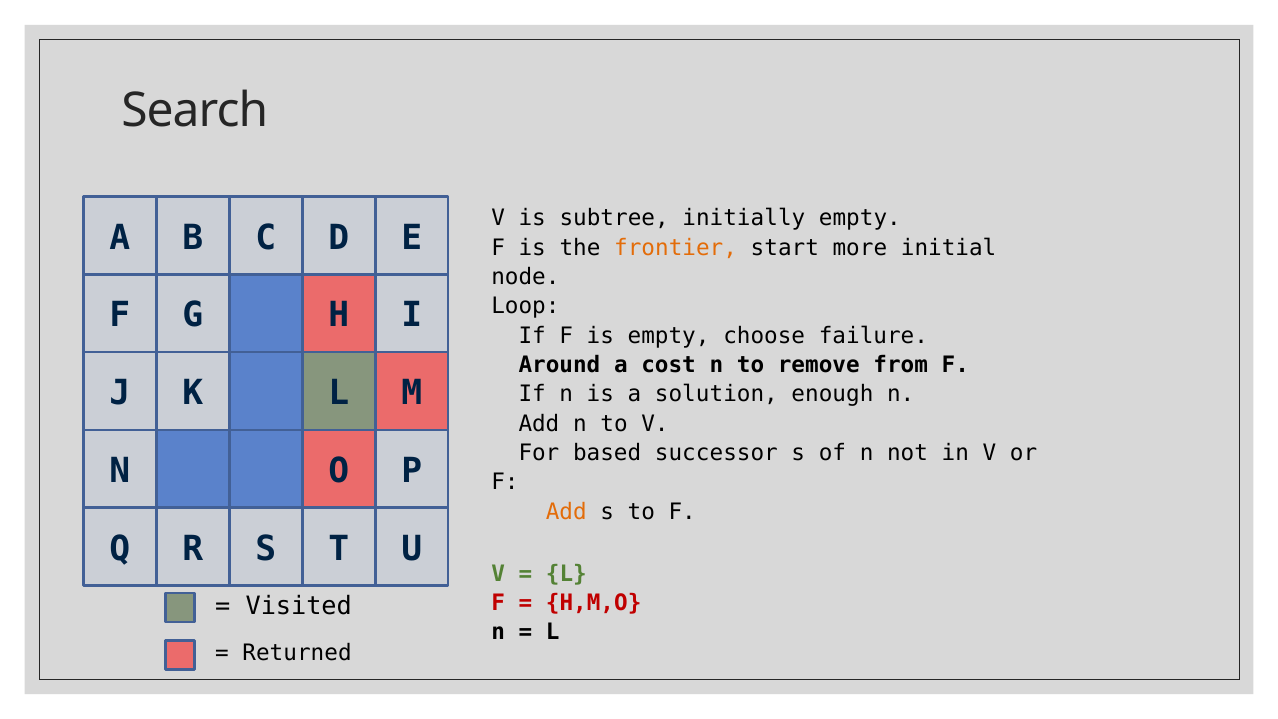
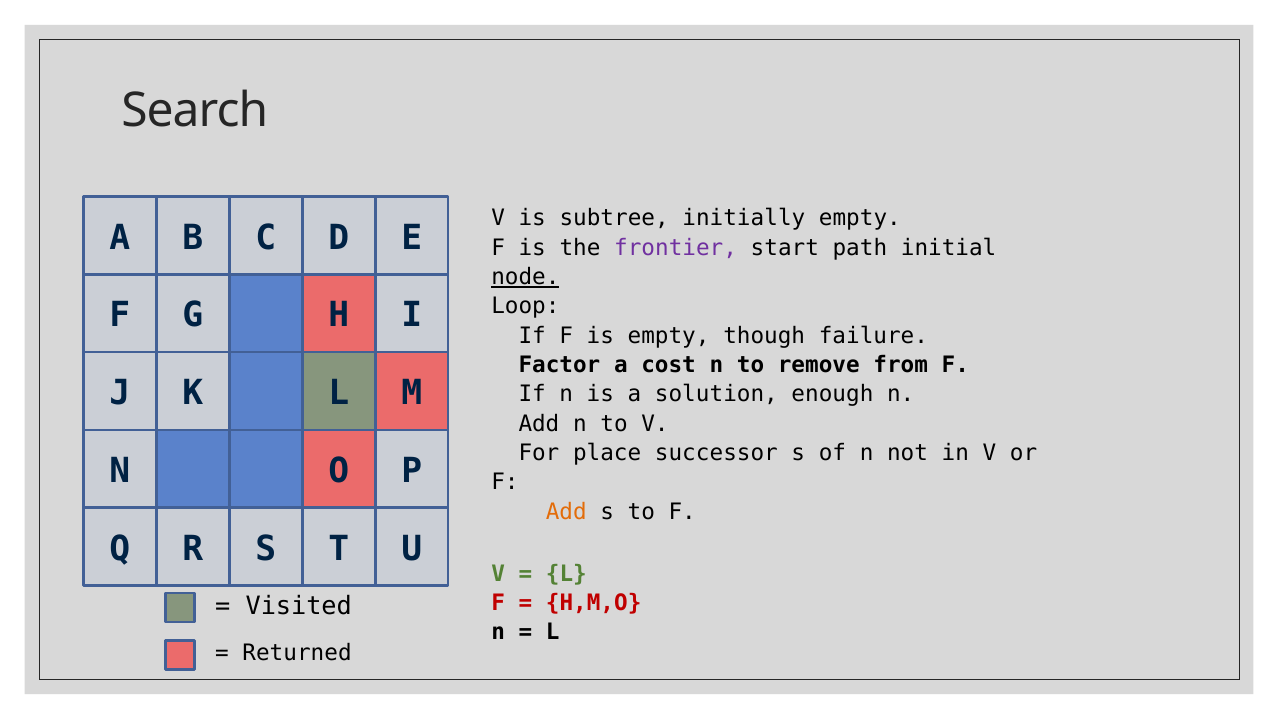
frontier colour: orange -> purple
more: more -> path
node underline: none -> present
choose: choose -> though
Around: Around -> Factor
based: based -> place
